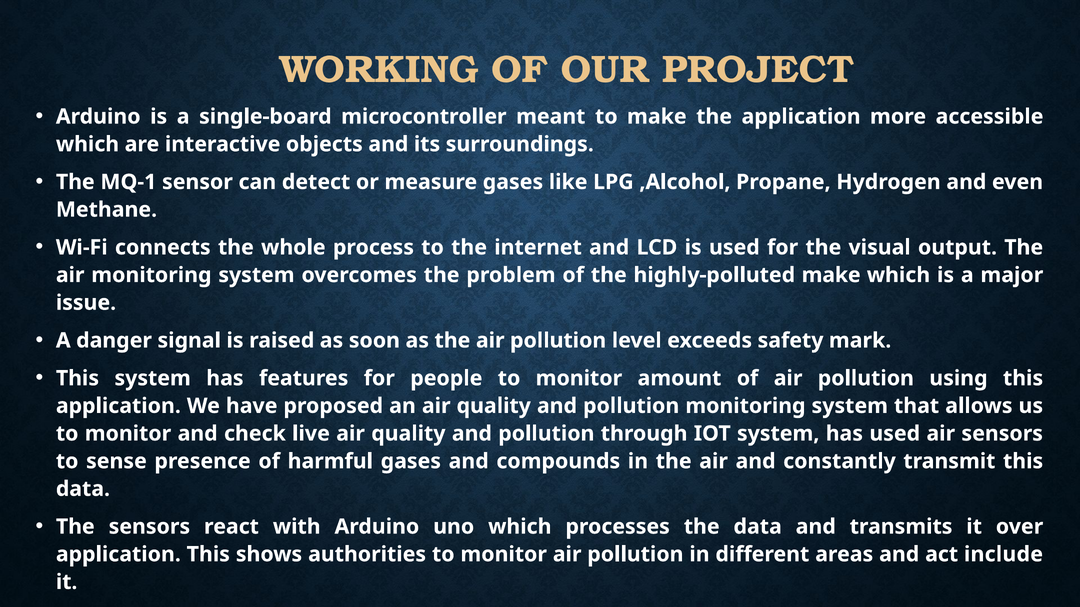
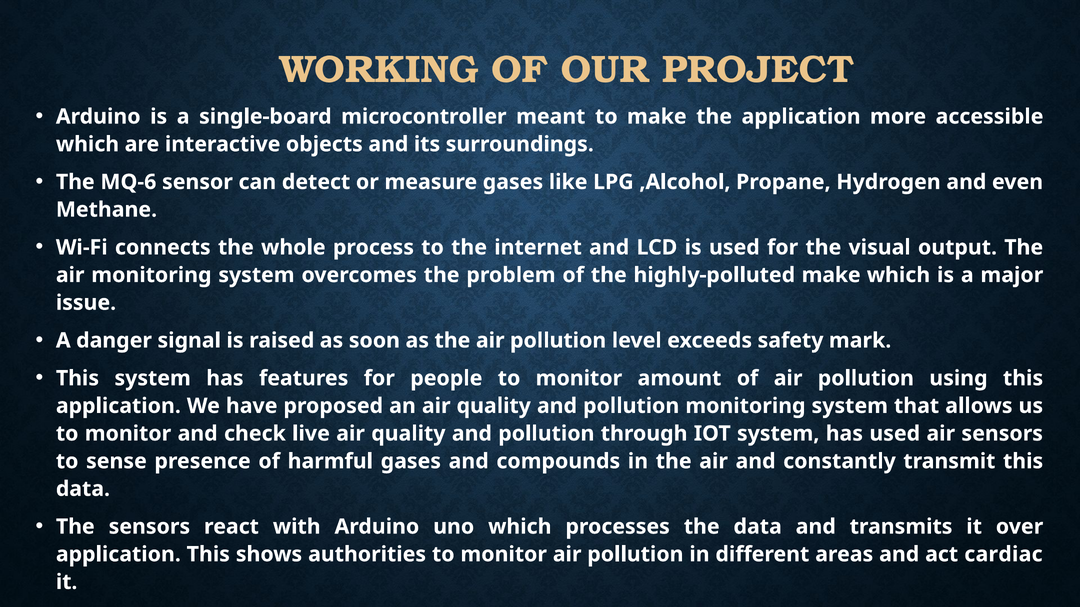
MQ-1: MQ-1 -> MQ-6
include: include -> cardiac
